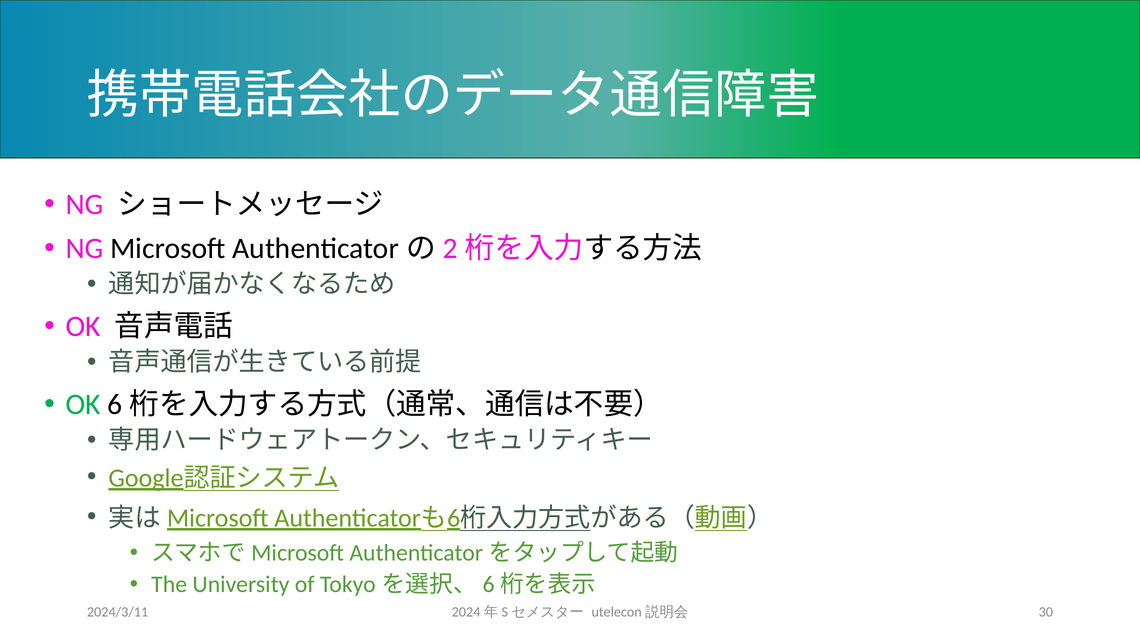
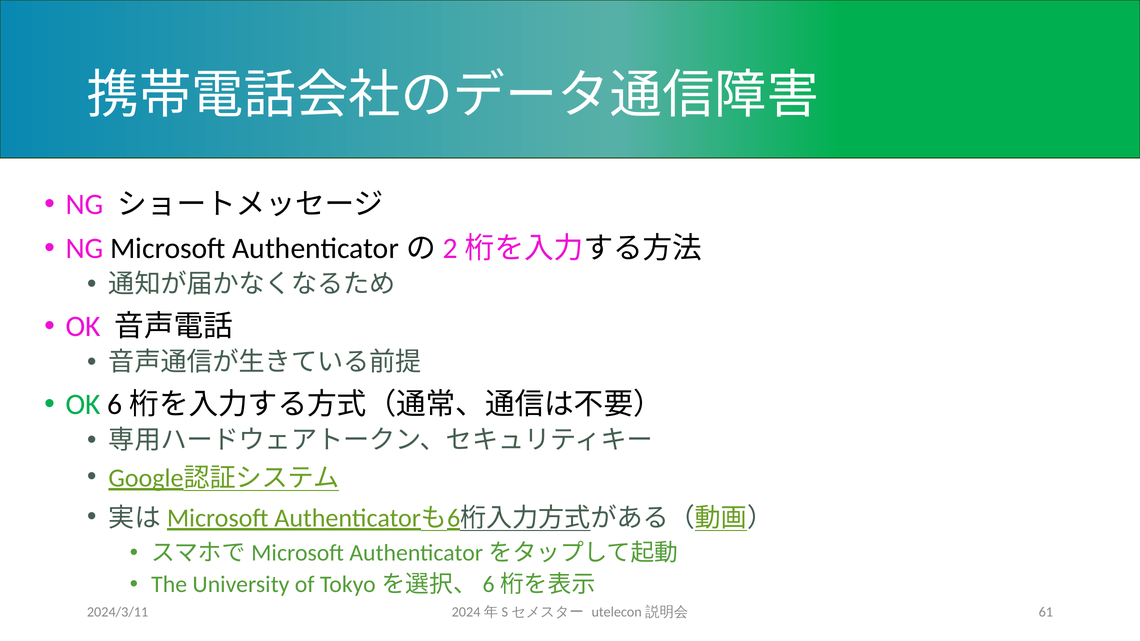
30: 30 -> 61
